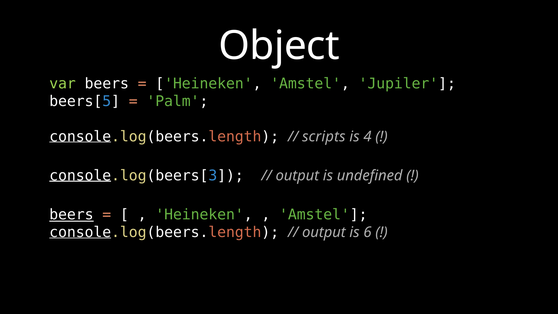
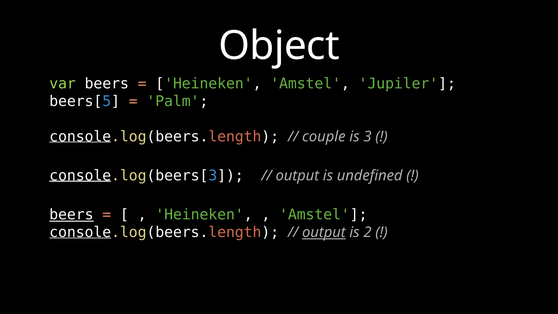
scripts: scripts -> couple
4: 4 -> 3
output at (324, 232) underline: none -> present
6: 6 -> 2
